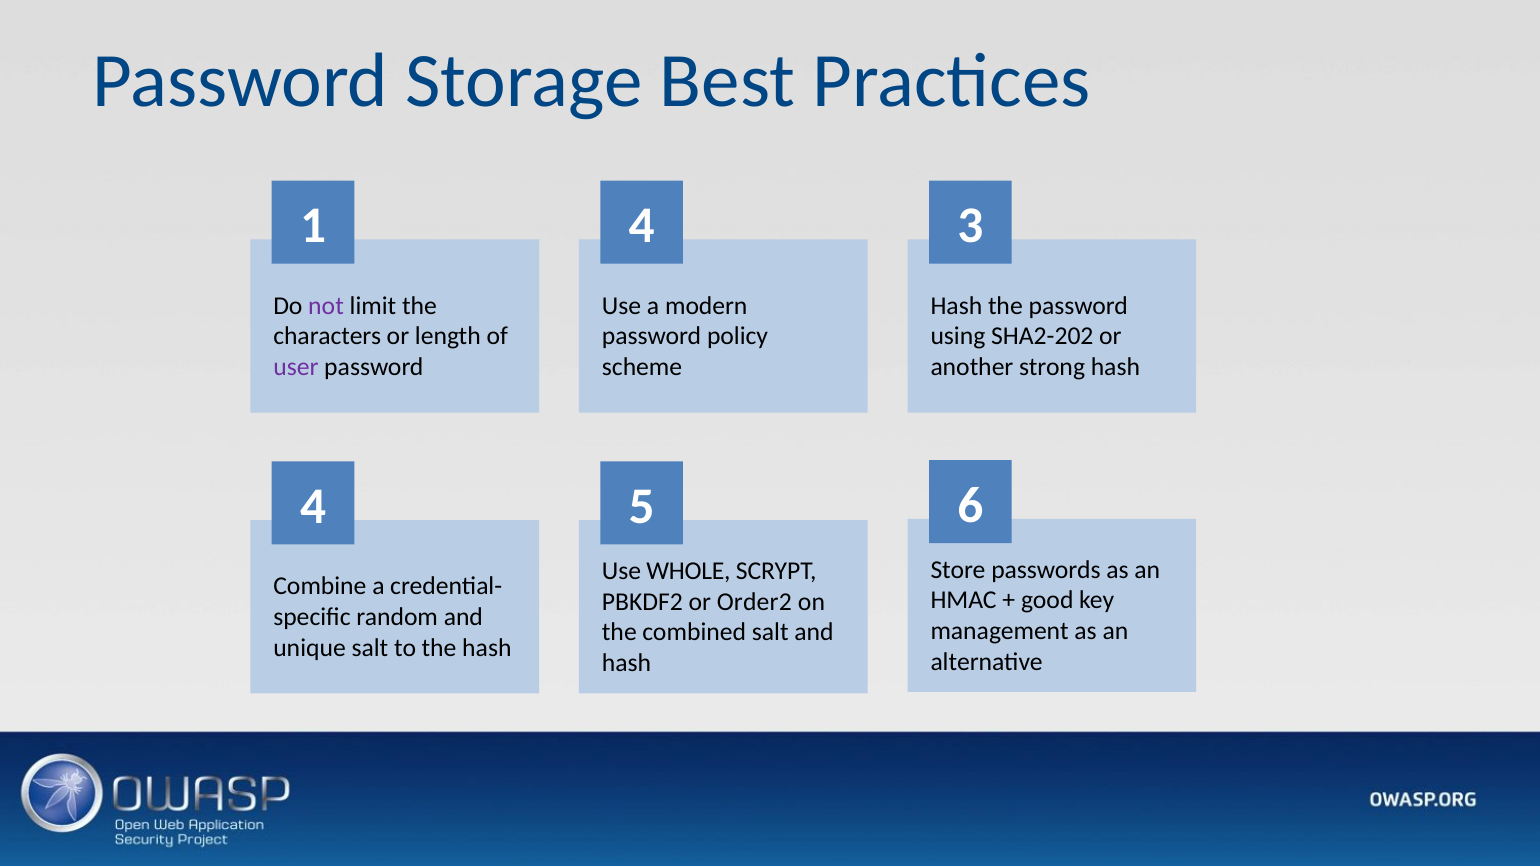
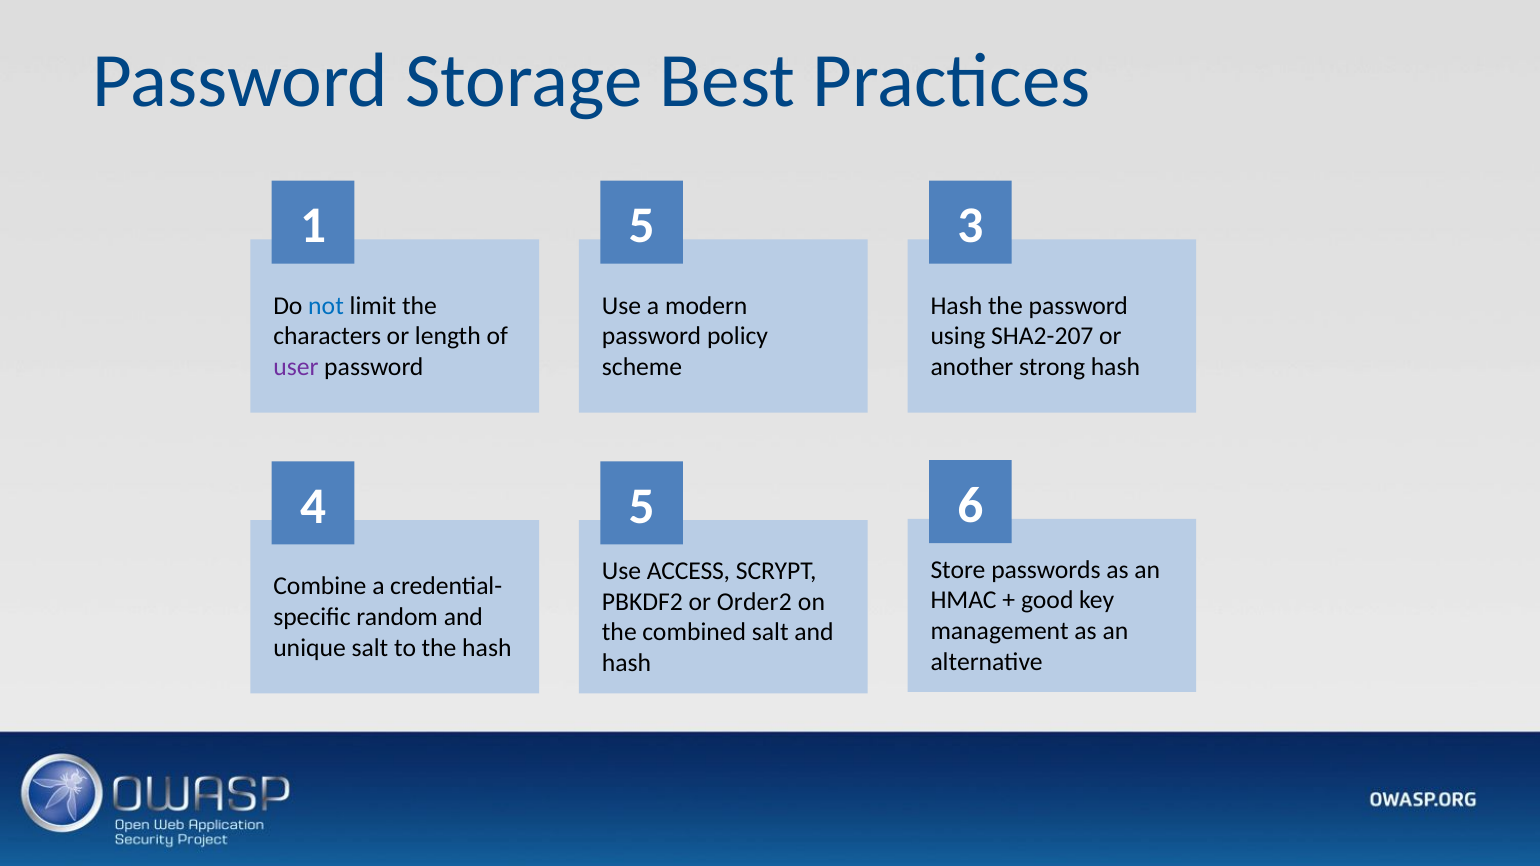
1 4: 4 -> 5
not colour: purple -> blue
SHA2-202: SHA2-202 -> SHA2-207
WHOLE: WHOLE -> ACCESS
